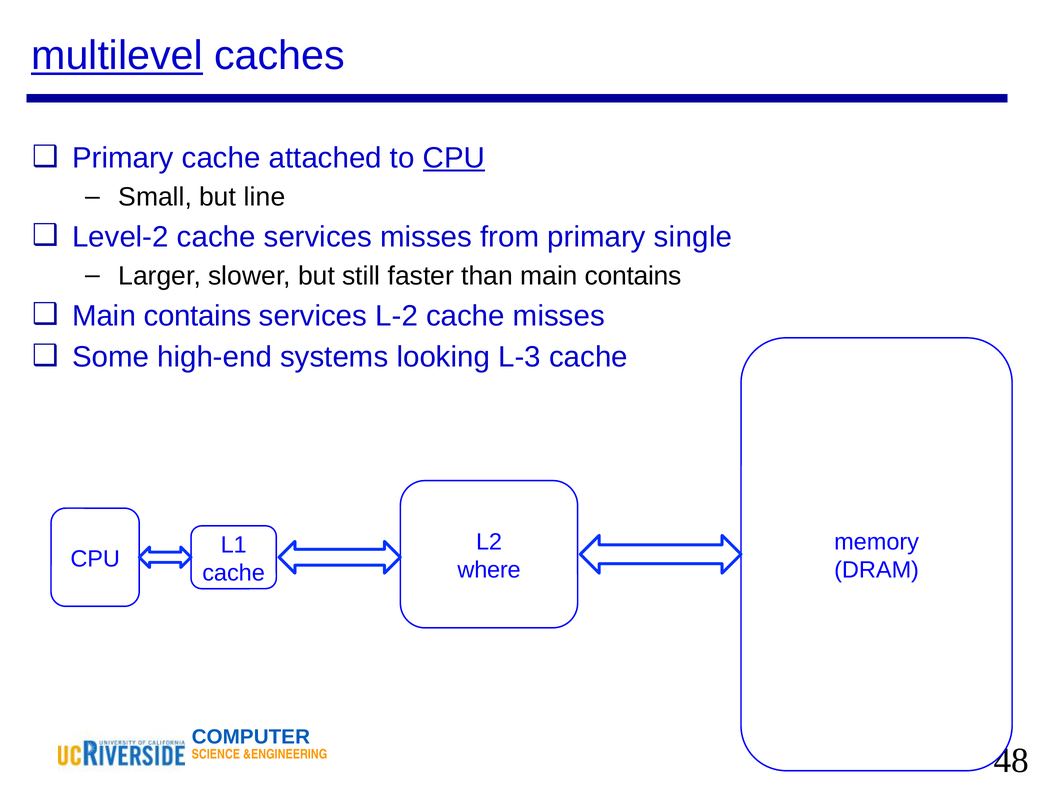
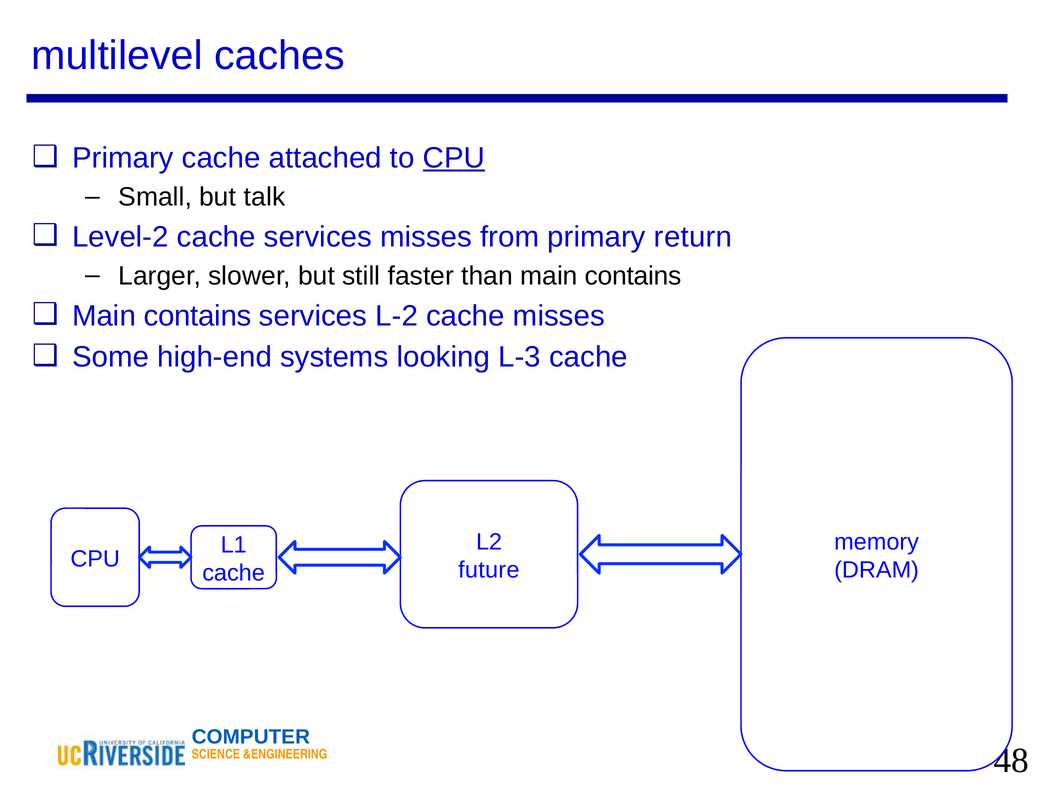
multilevel underline: present -> none
line: line -> talk
single: single -> return
where: where -> future
